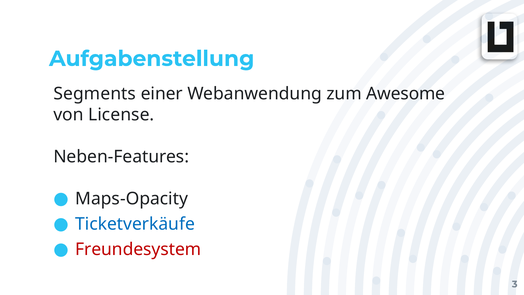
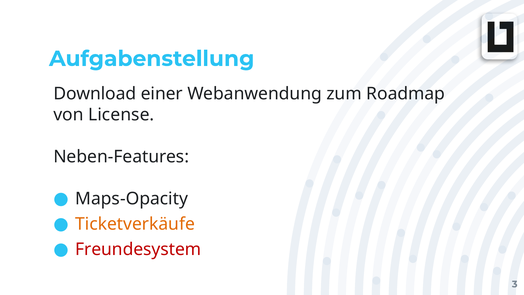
Segments: Segments -> Download
Awesome: Awesome -> Roadmap
Ticketverkäufe colour: blue -> orange
